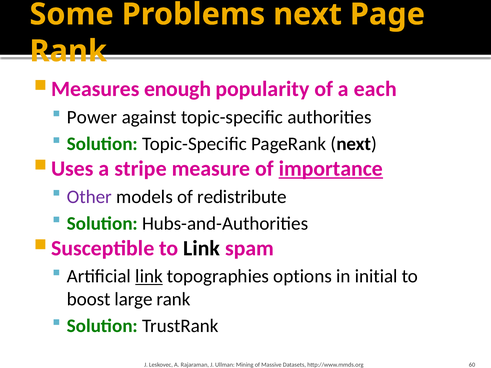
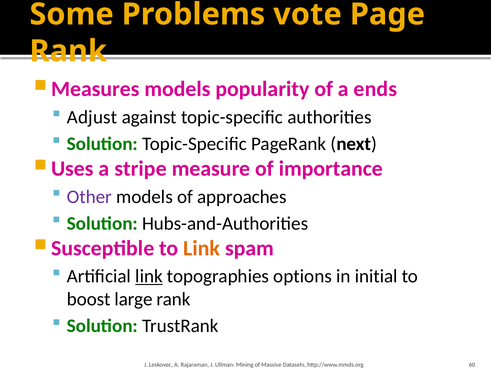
Problems next: next -> vote
enough at (178, 89): enough -> models
each: each -> ends
Power: Power -> Adjust
importance underline: present -> none
redistribute: redistribute -> approaches
Link at (202, 248) colour: black -> orange
